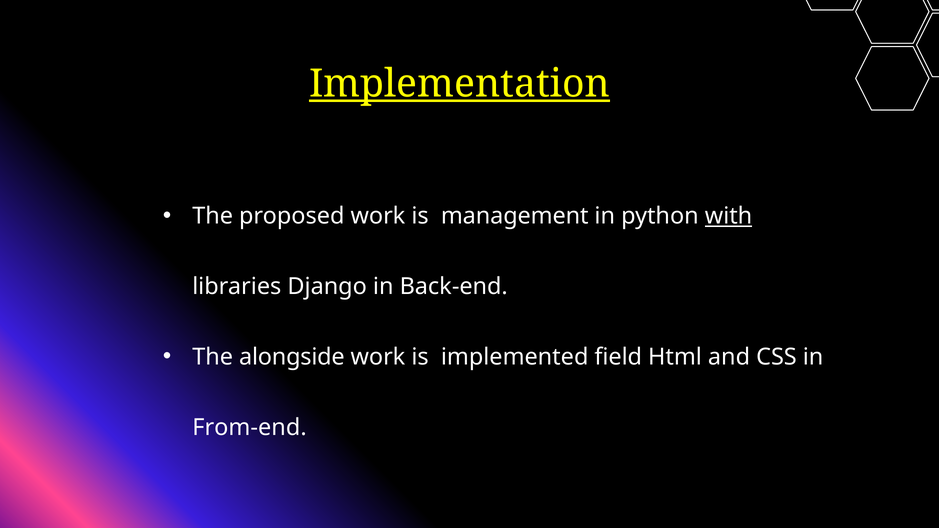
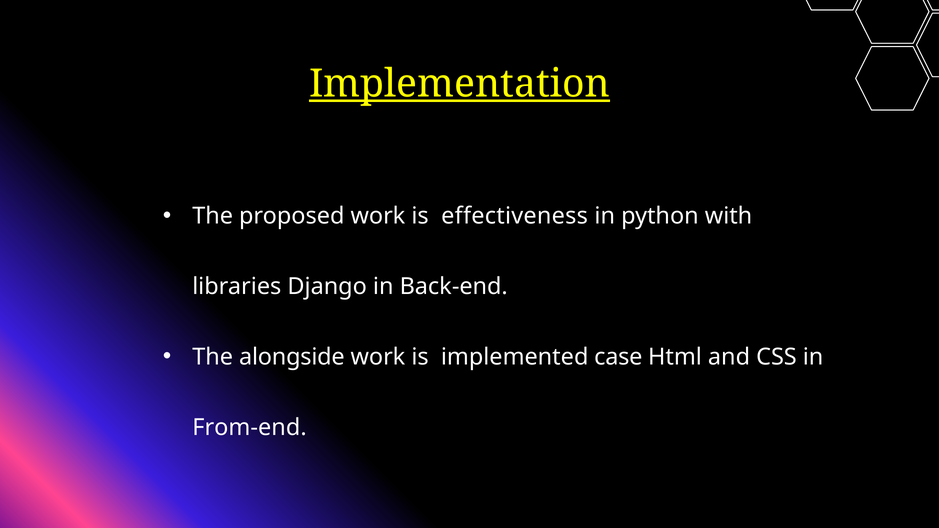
management: management -> effectiveness
with underline: present -> none
field: field -> case
